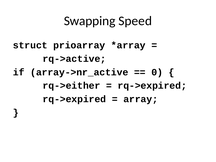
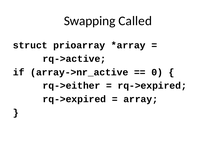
Speed: Speed -> Called
